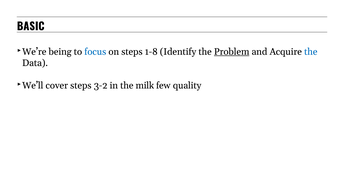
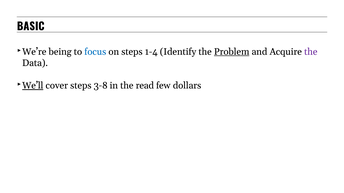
1-8: 1-8 -> 1-4
the at (311, 52) colour: blue -> purple
We’ll underline: none -> present
3-2: 3-2 -> 3-8
milk: milk -> read
quality: quality -> dollars
